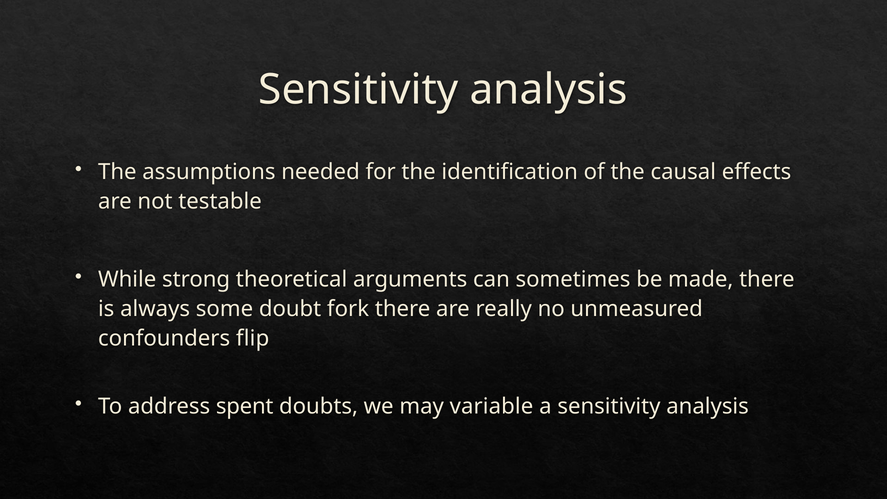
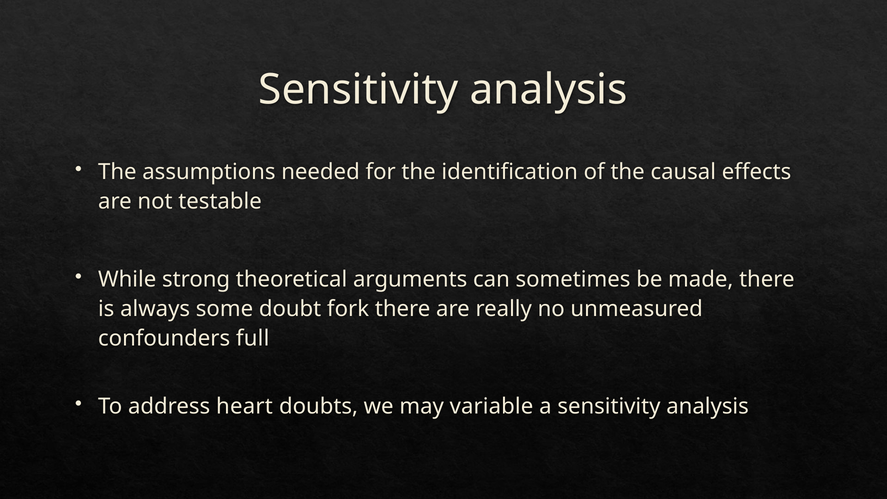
flip: flip -> full
spent: spent -> heart
